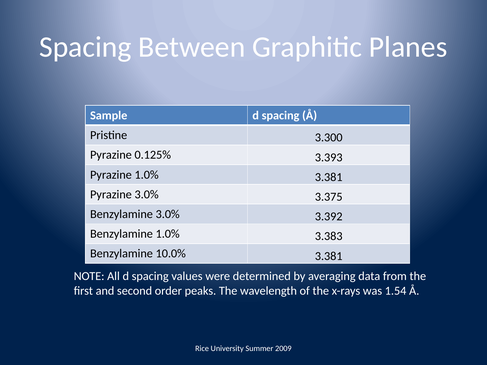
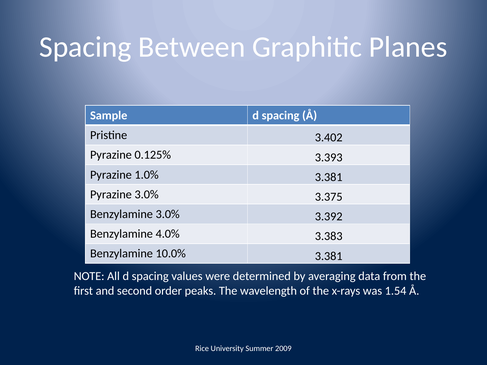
3.300: 3.300 -> 3.402
Benzylamine 1.0%: 1.0% -> 4.0%
